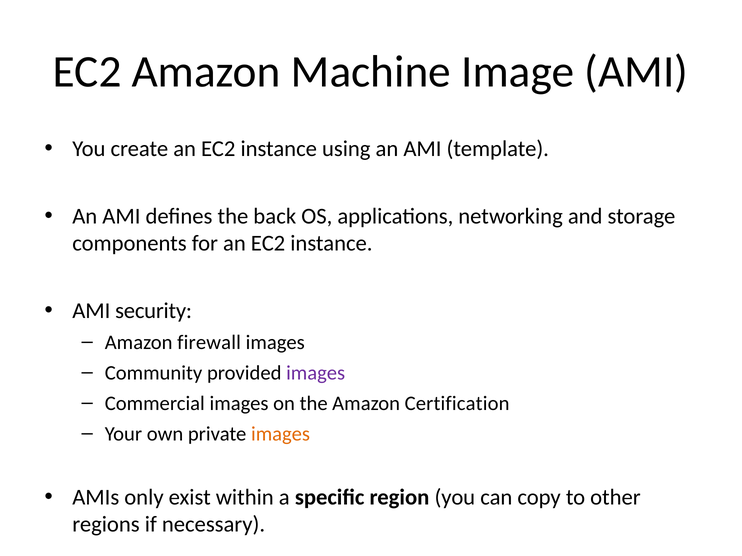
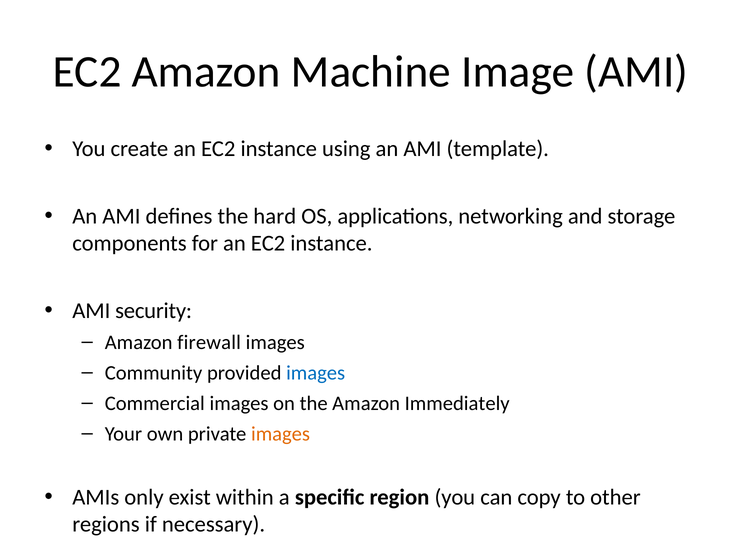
back: back -> hard
images at (316, 373) colour: purple -> blue
Certification: Certification -> Immediately
